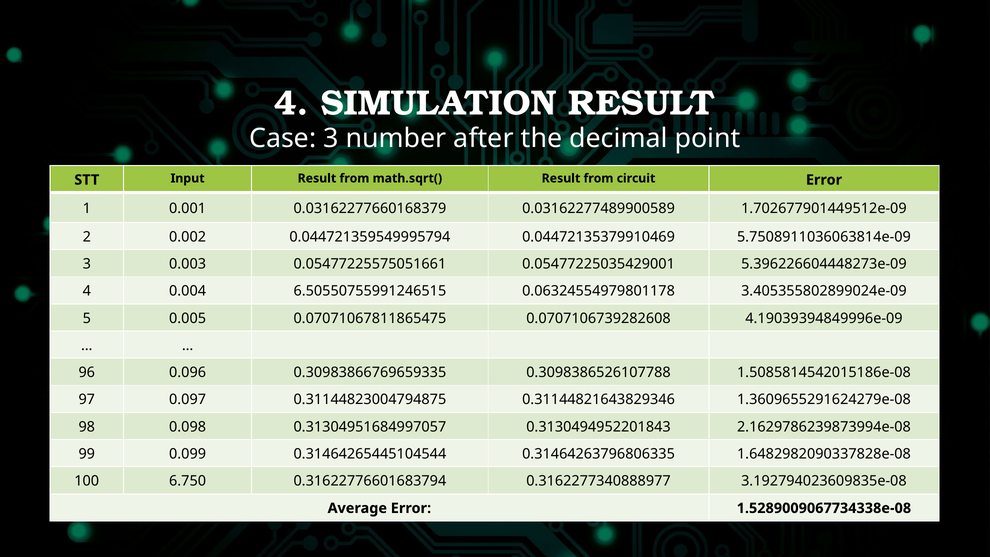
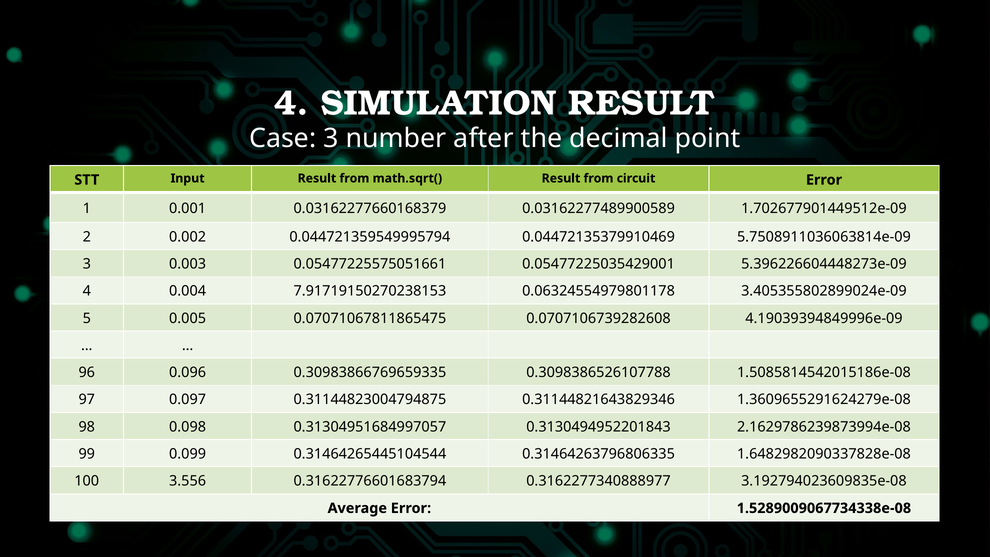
6.50550755991246515: 6.50550755991246515 -> 7.91719150270238153
6.750: 6.750 -> 3.556
